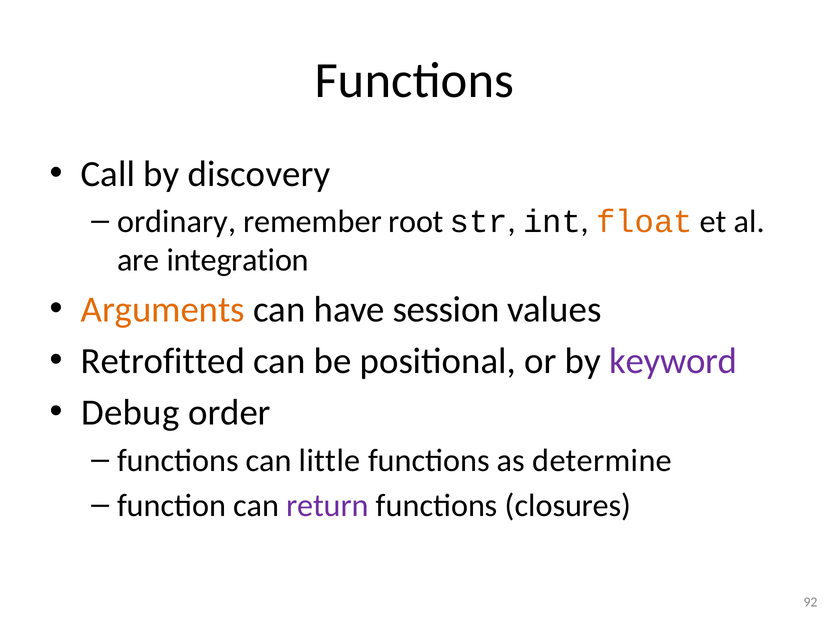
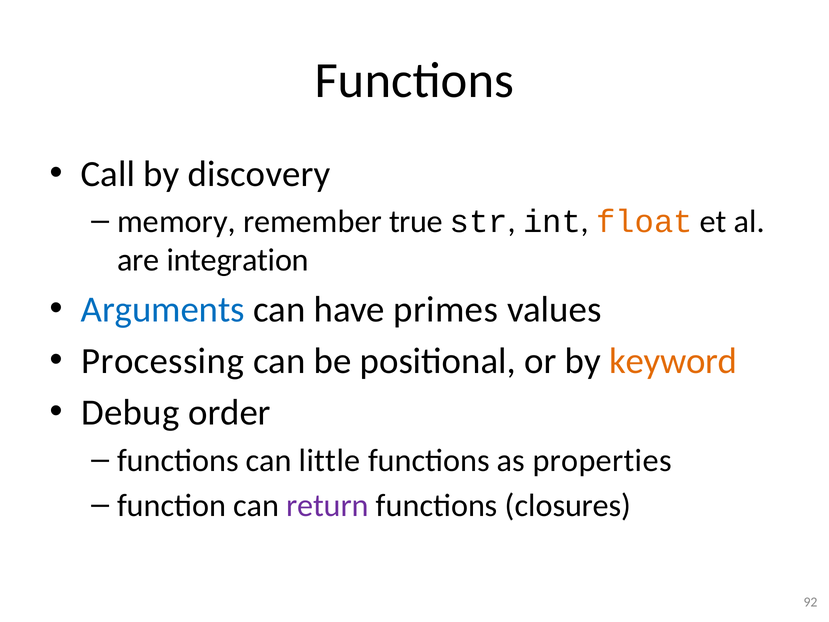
ordinary: ordinary -> memory
root: root -> true
Arguments colour: orange -> blue
session: session -> primes
Retrofitted: Retrofitted -> Processing
keyword colour: purple -> orange
determine: determine -> properties
